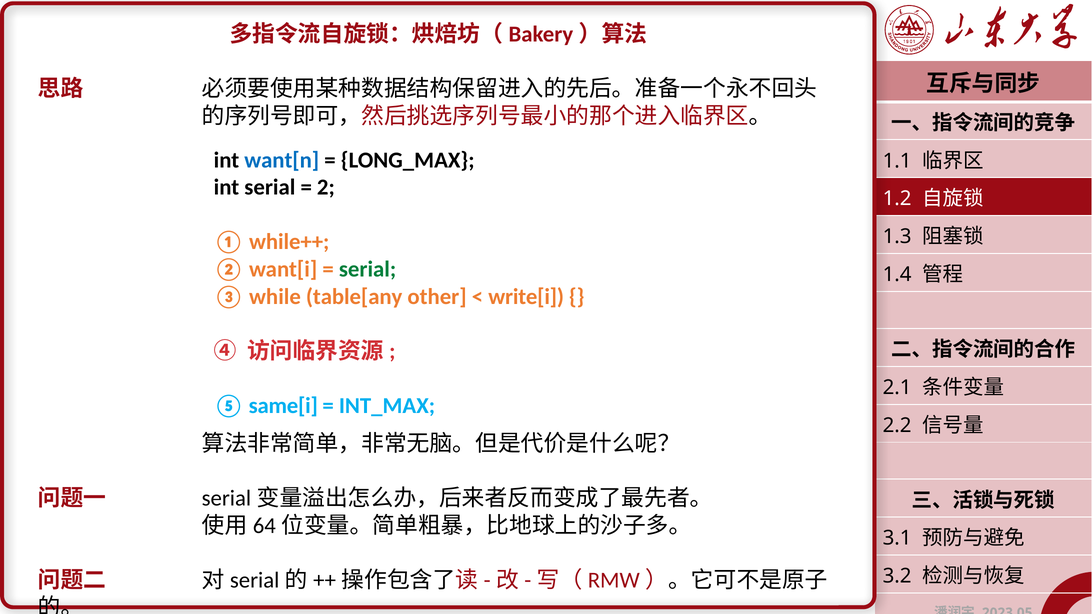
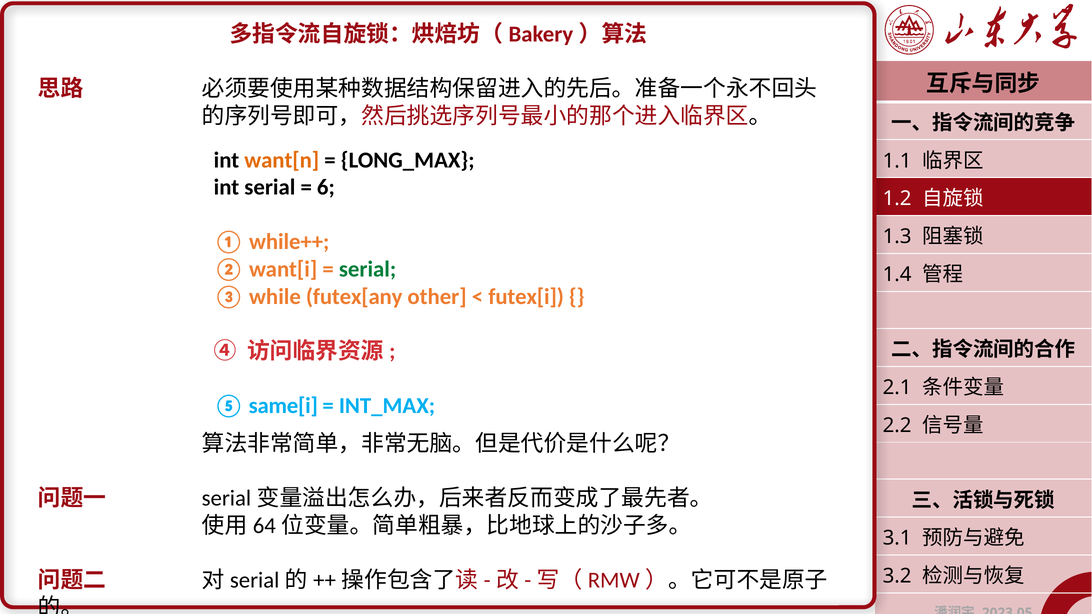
want[n colour: blue -> orange
2: 2 -> 6
table[any: table[any -> futex[any
write[i: write[i -> futex[i
